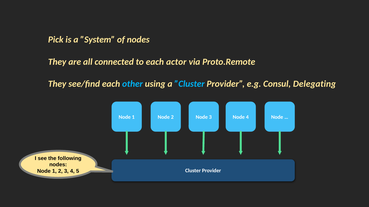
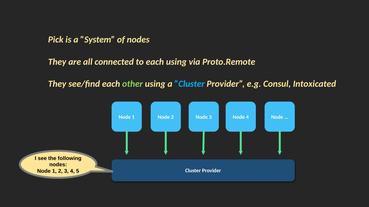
each actor: actor -> using
other colour: light blue -> light green
Delegating: Delegating -> Intoxicated
